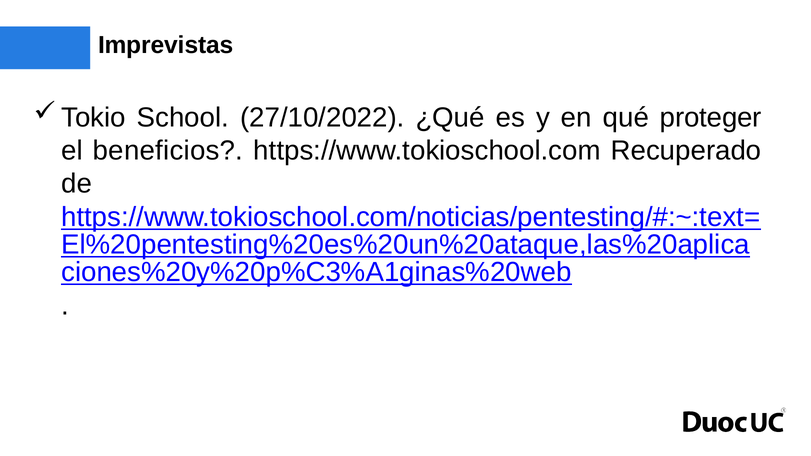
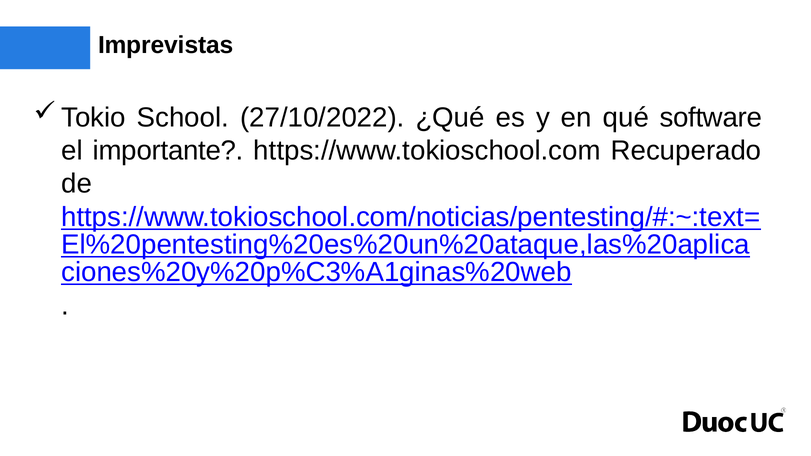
proteger: proteger -> software
beneficios: beneficios -> importante
